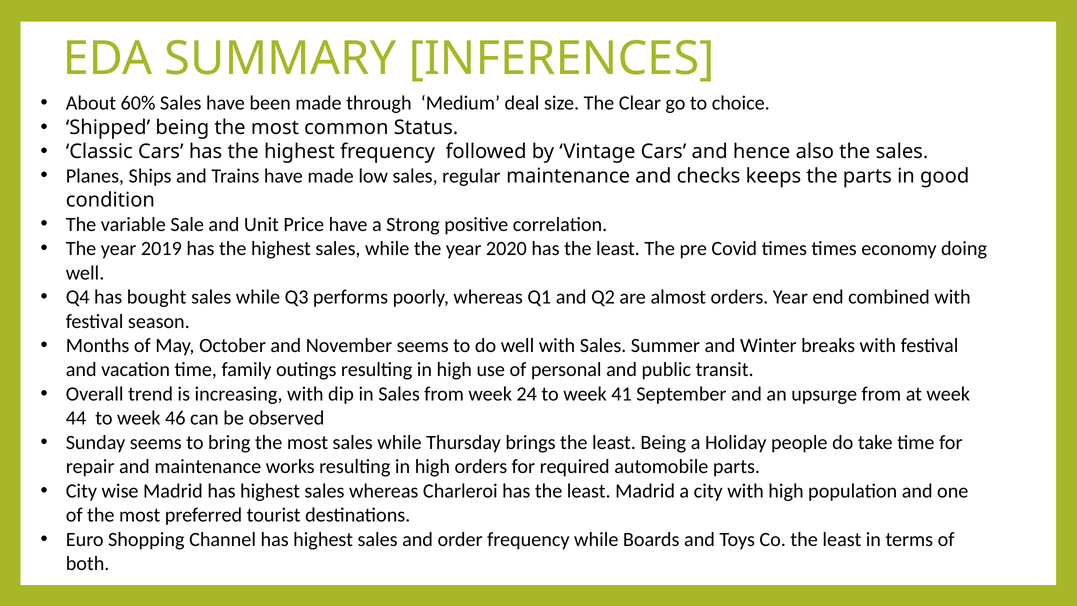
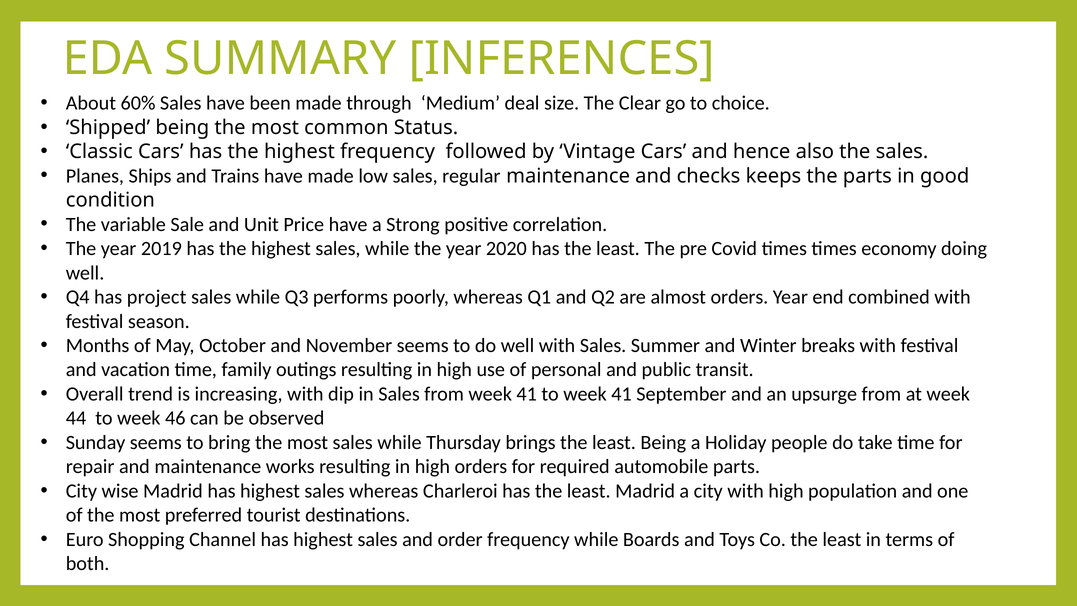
bought: bought -> project
from week 24: 24 -> 41
